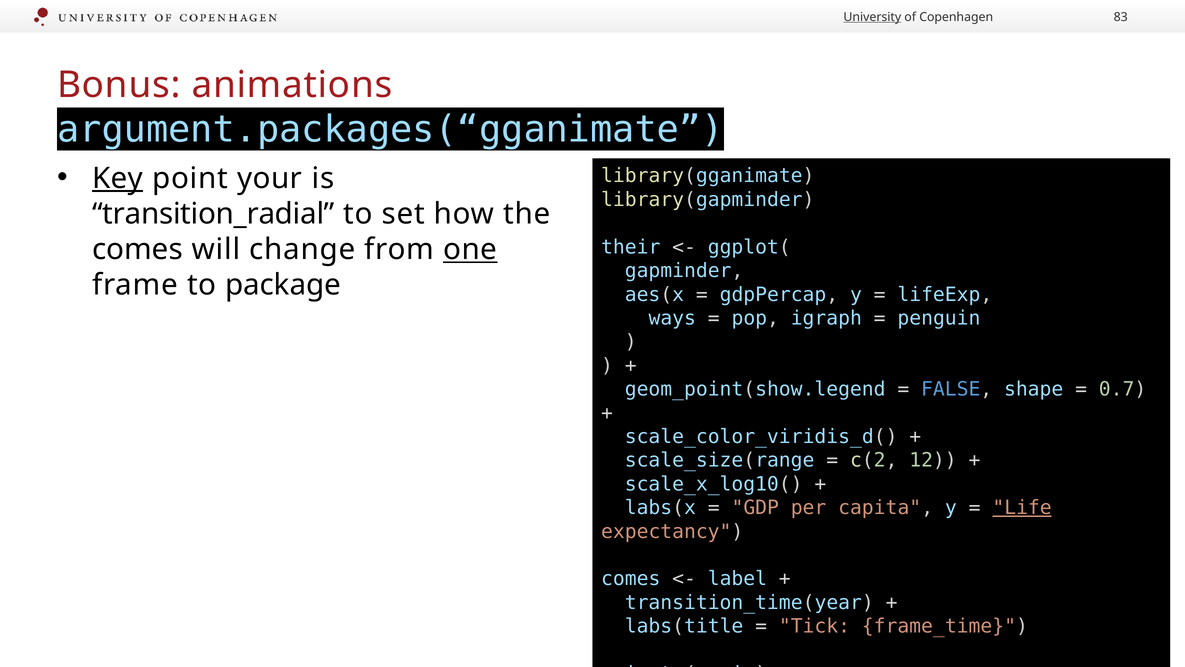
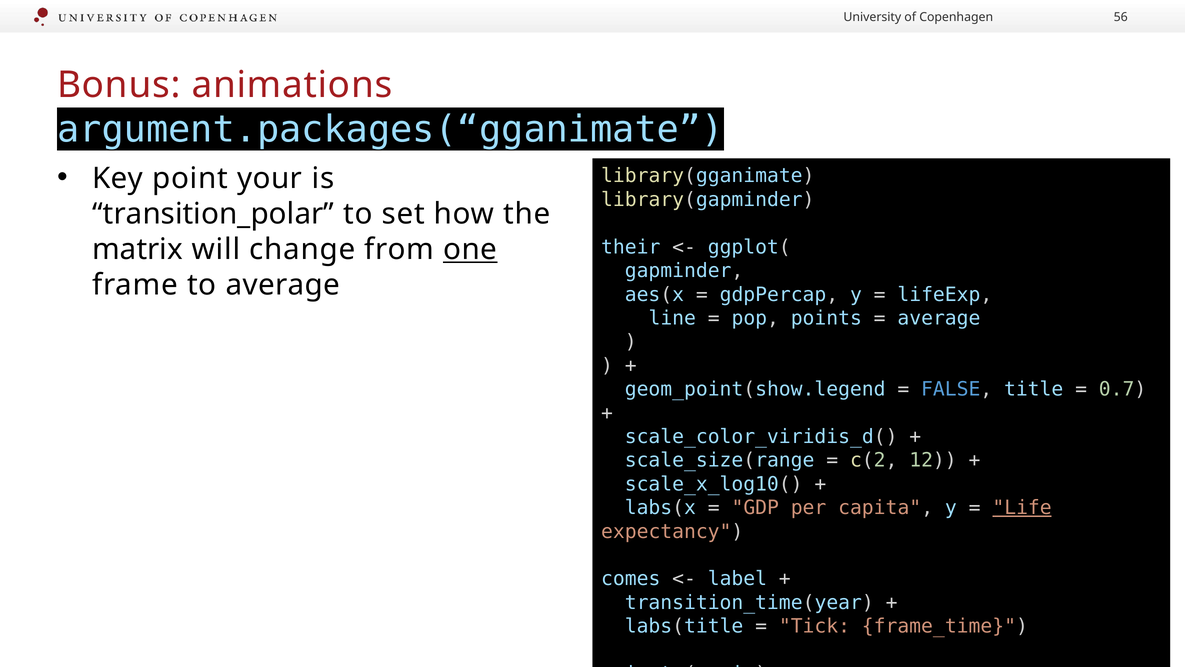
University underline: present -> none
83: 83 -> 56
Key underline: present -> none
transition_radial: transition_radial -> transition_polar
comes at (138, 249): comes -> matrix
to package: package -> average
ways: ways -> line
igraph: igraph -> points
penguin at (939, 318): penguin -> average
shape: shape -> title
